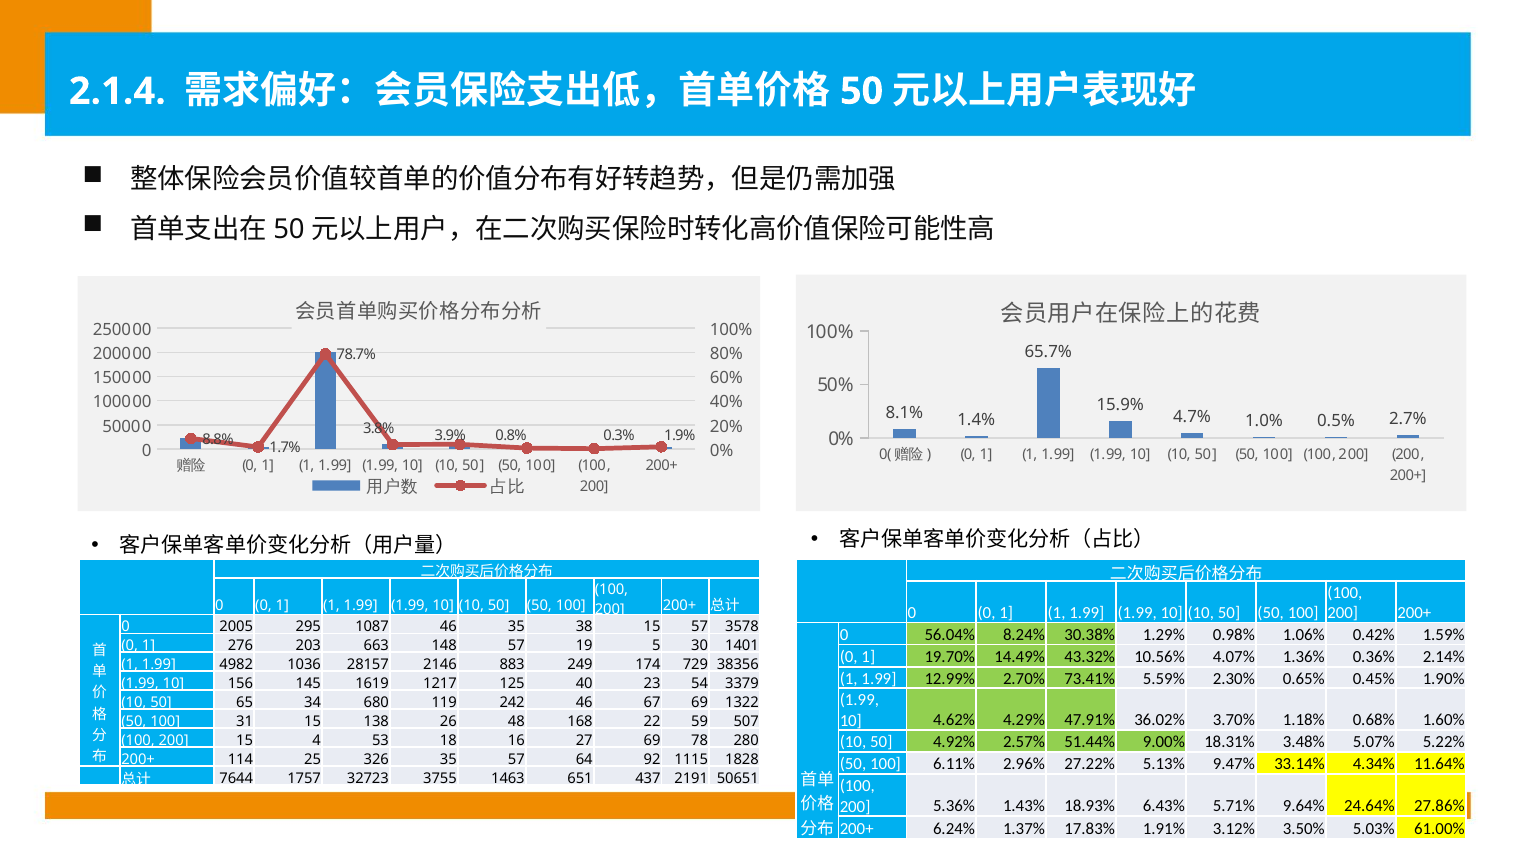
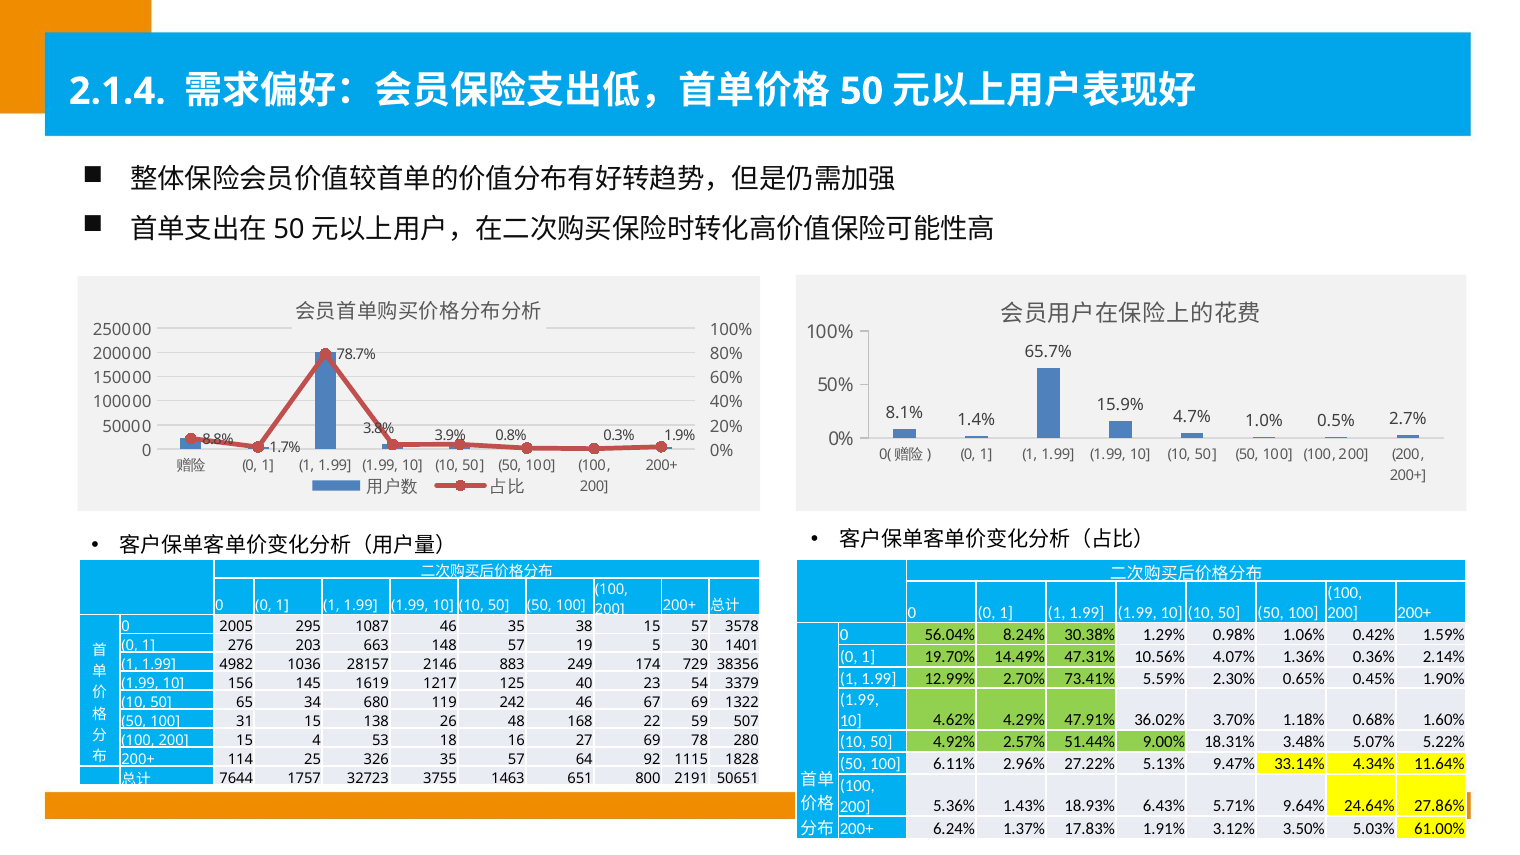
43.32%: 43.32% -> 47.31%
437: 437 -> 800
